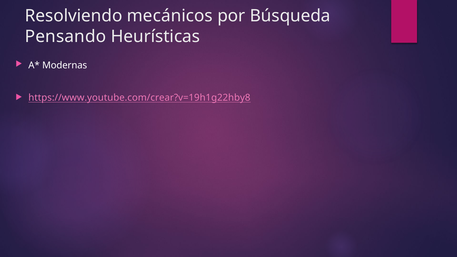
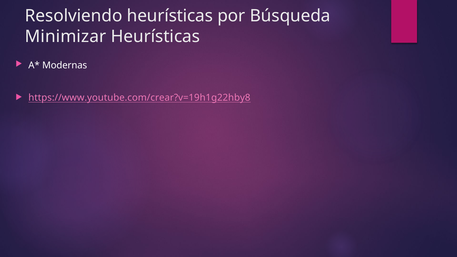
Resolviendo mecánicos: mecánicos -> heurísticas
Pensando: Pensando -> Minimizar
